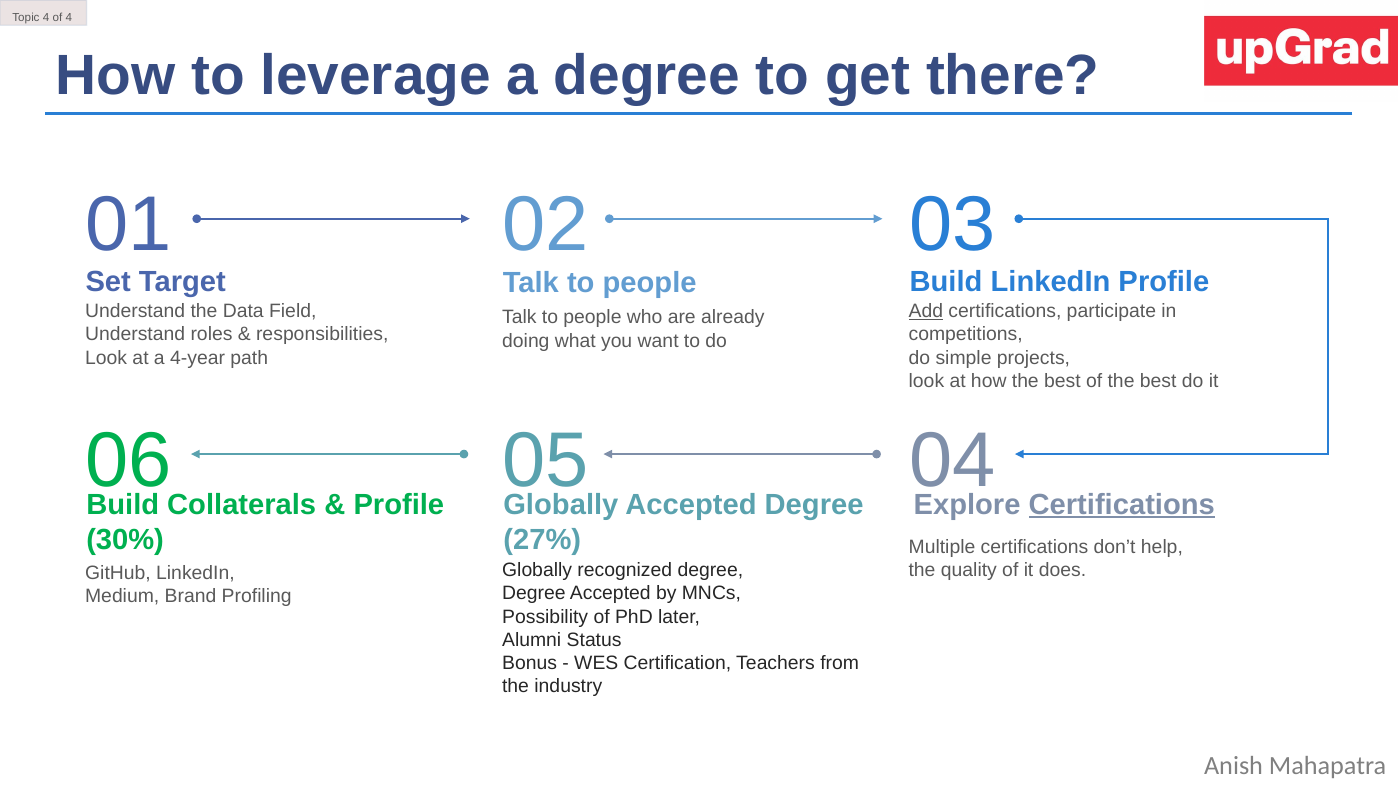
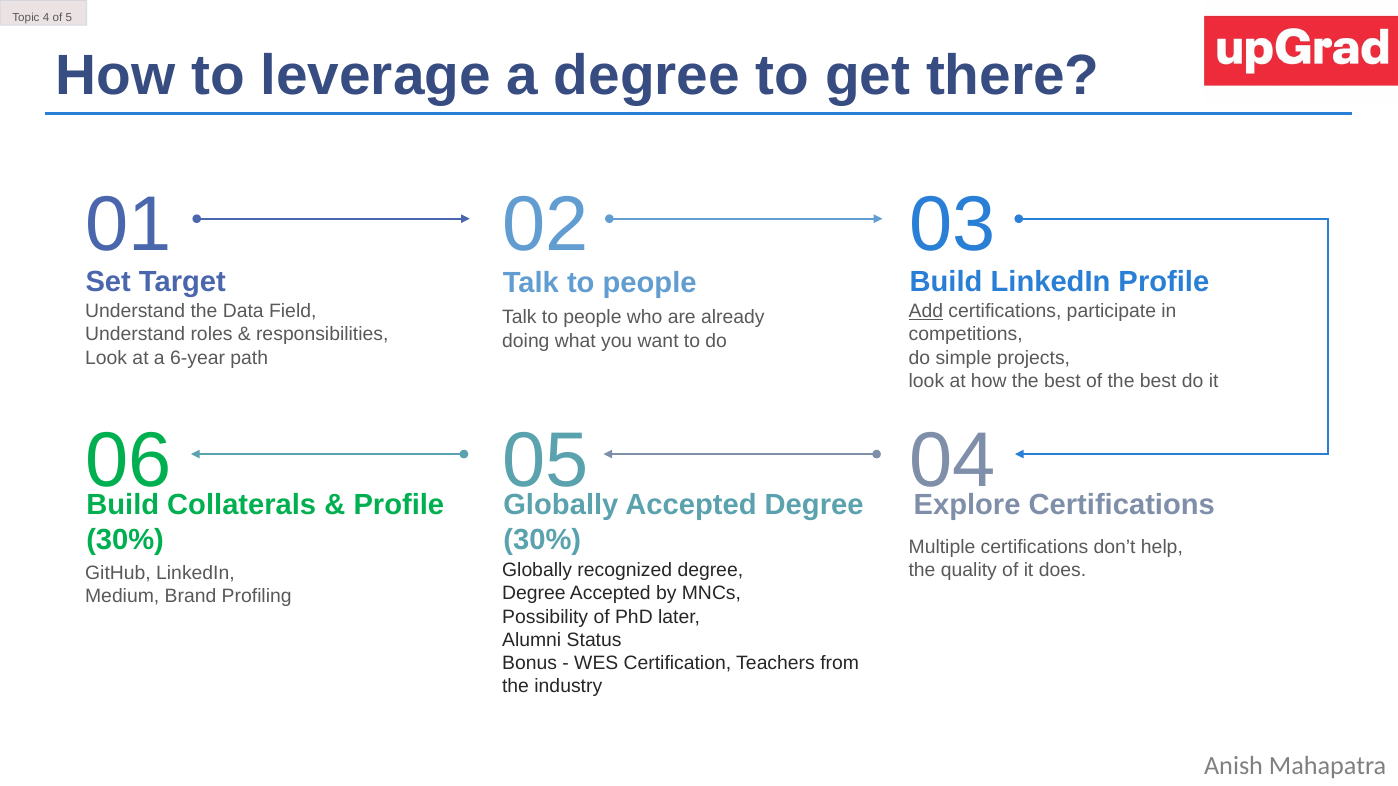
of 4: 4 -> 5
4-year: 4-year -> 6-year
Certifications at (1122, 505) underline: present -> none
27% at (542, 540): 27% -> 30%
